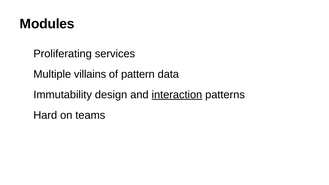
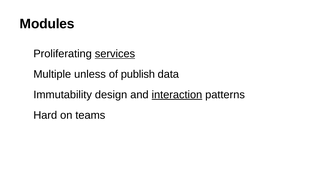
services underline: none -> present
villains: villains -> unless
pattern: pattern -> publish
